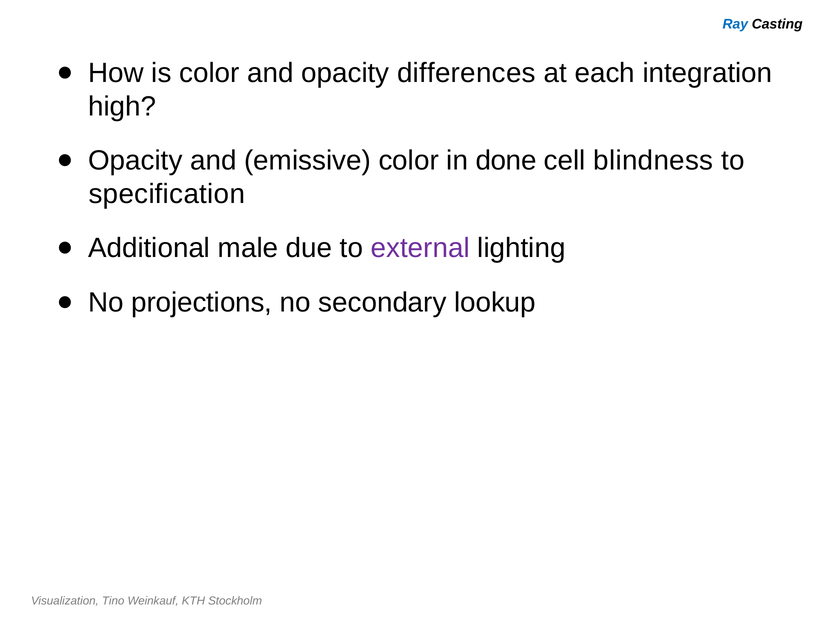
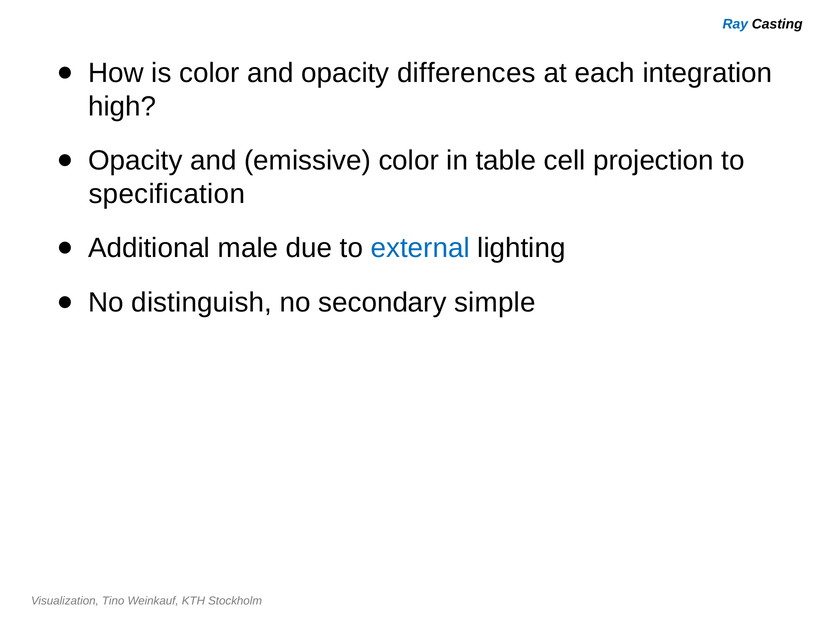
done: done -> table
blindness: blindness -> projection
external colour: purple -> blue
projections: projections -> distinguish
lookup: lookup -> simple
